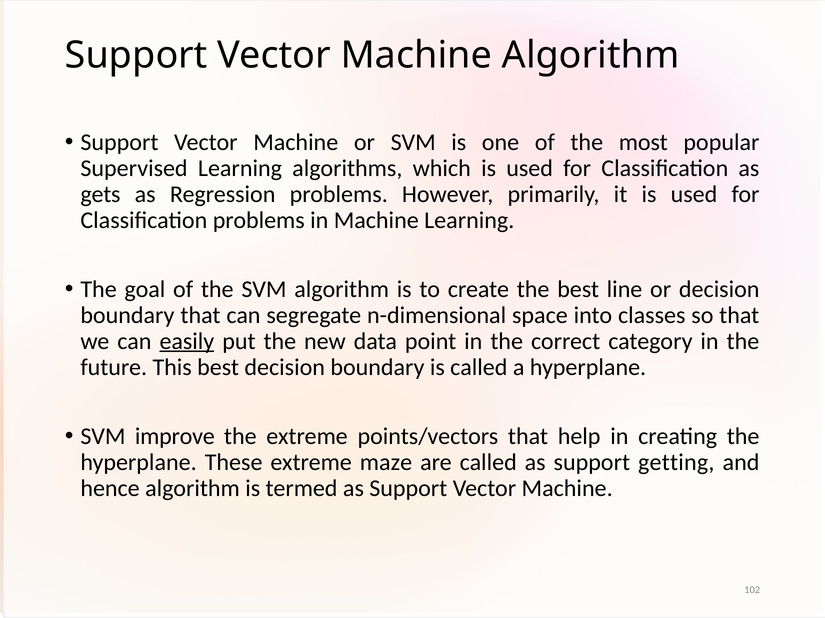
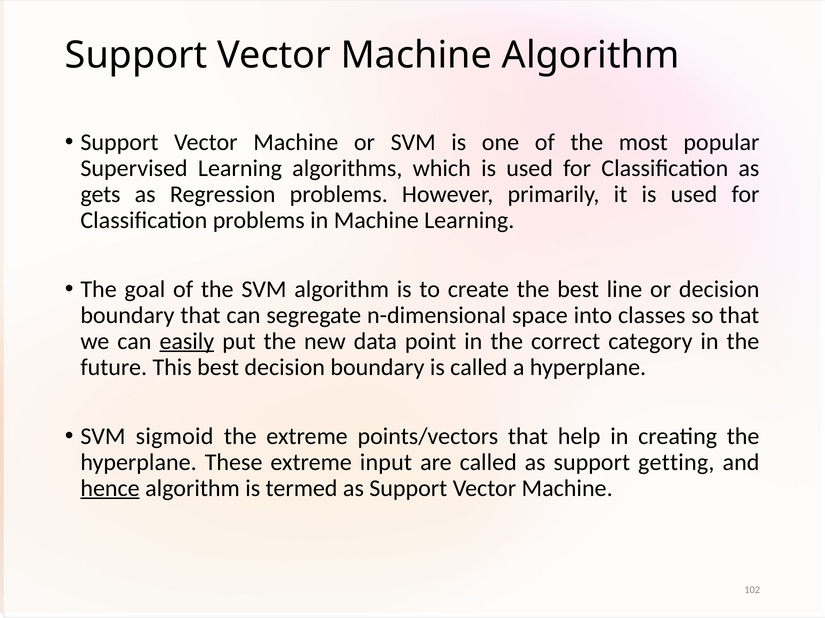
improve: improve -> sigmoid
maze: maze -> input
hence underline: none -> present
